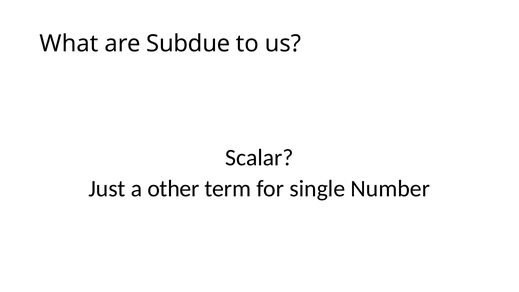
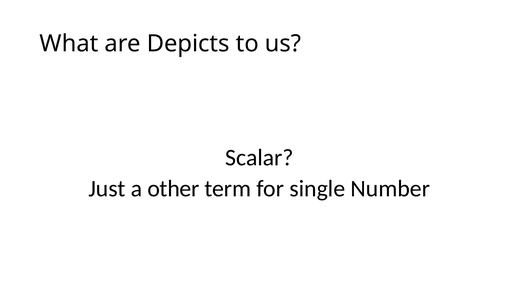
Subdue: Subdue -> Depicts
